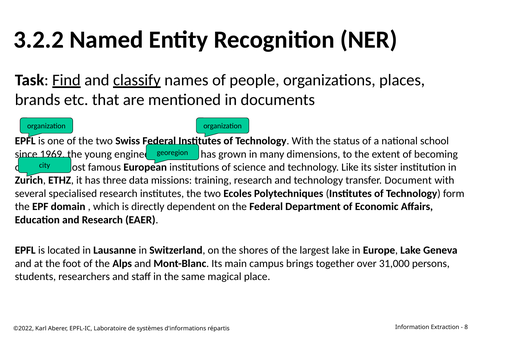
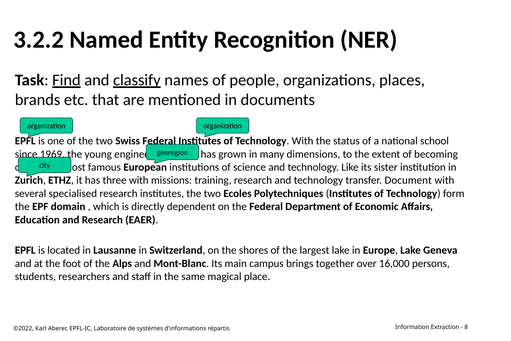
three data: data -> with
31,000: 31,000 -> 16,000
